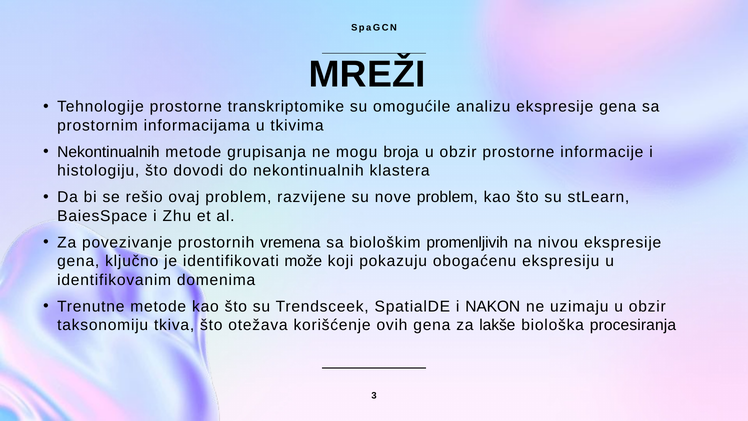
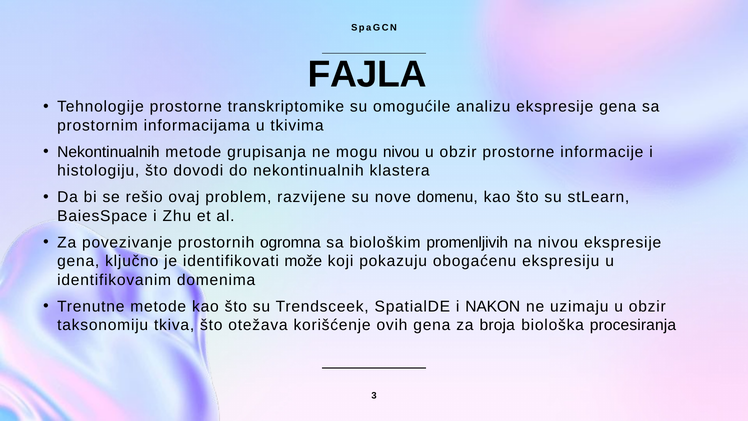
MREŽI: MREŽI -> FAJLA
mogu broja: broja -> nivou
nove problem: problem -> domenu
vremena: vremena -> ogromna
lakše: lakše -> broja
